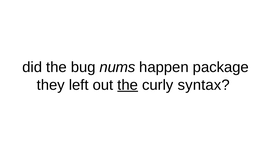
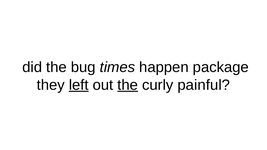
nums: nums -> times
left underline: none -> present
syntax: syntax -> painful
